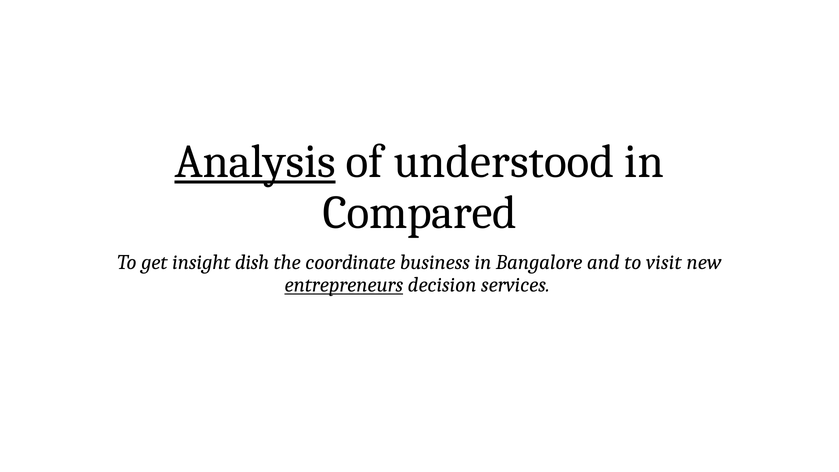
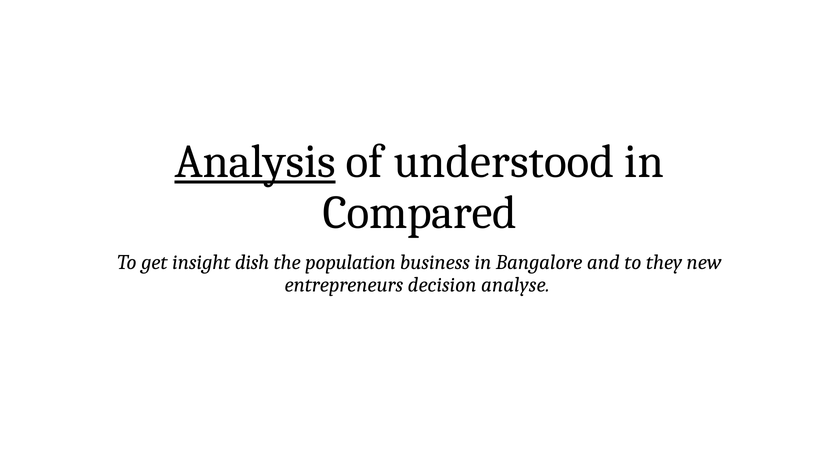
coordinate: coordinate -> population
visit: visit -> they
entrepreneurs underline: present -> none
services: services -> analyse
